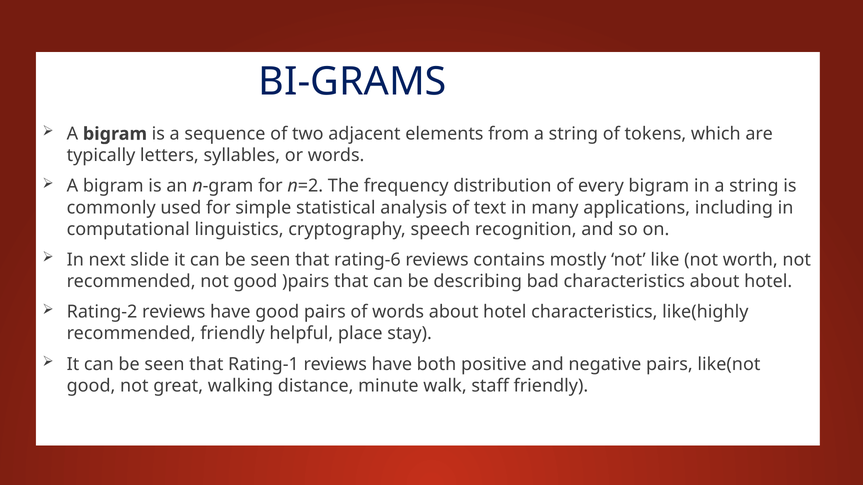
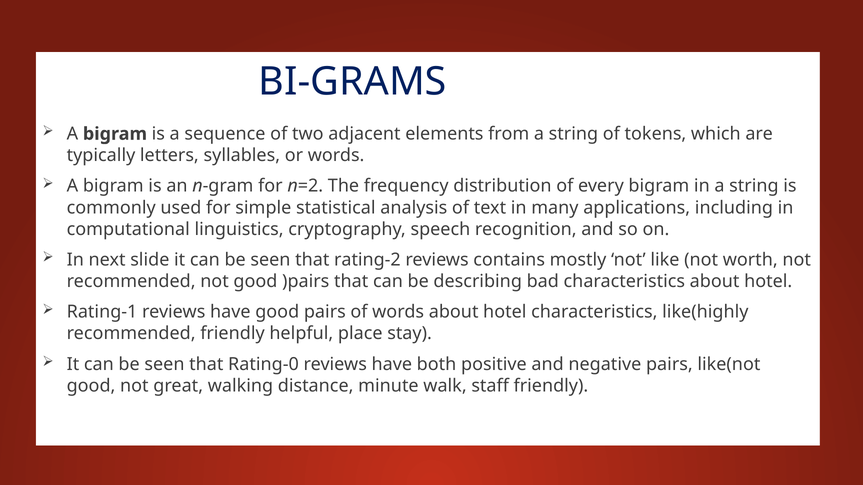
rating-6: rating-6 -> rating-2
Rating-2: Rating-2 -> Rating-1
Rating-1: Rating-1 -> Rating-0
